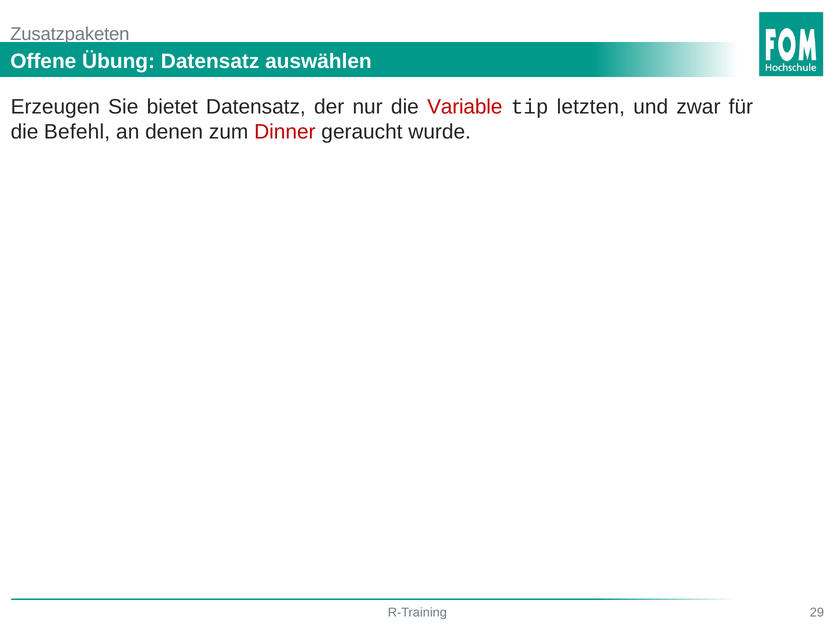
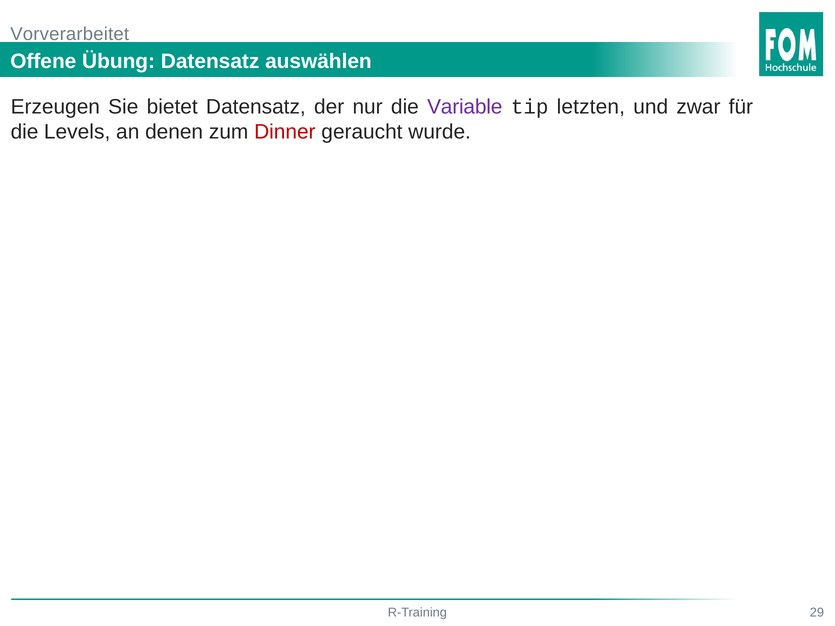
Zusatzpaketen: Zusatzpaketen -> Vorverarbeitet
Variable colour: red -> purple
Befehl: Befehl -> Levels
